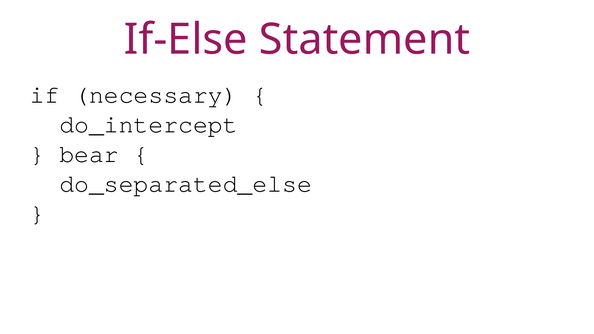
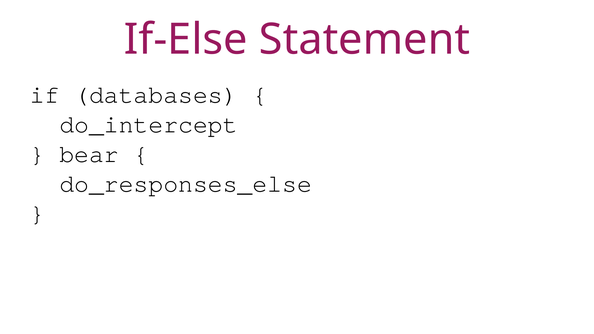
necessary: necessary -> databases
do_separated_else: do_separated_else -> do_responses_else
